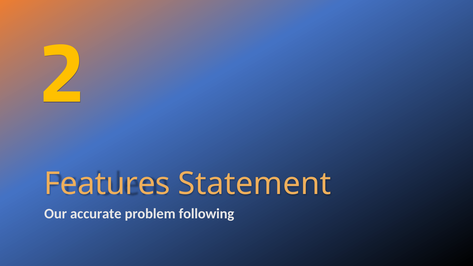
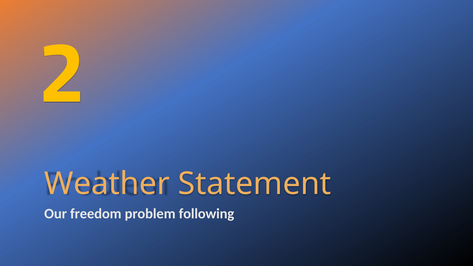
Features: Features -> Weather
accurate: accurate -> freedom
